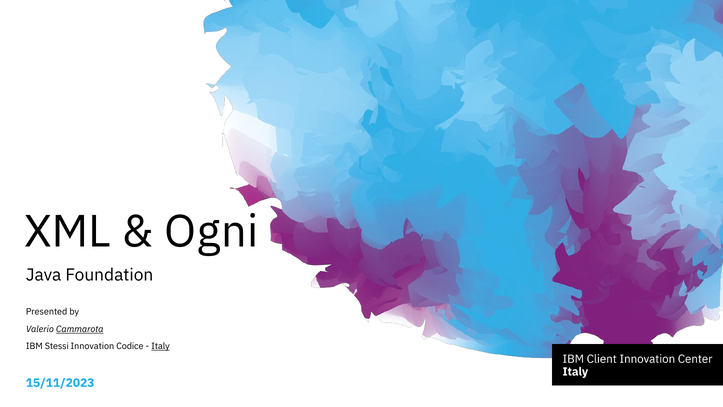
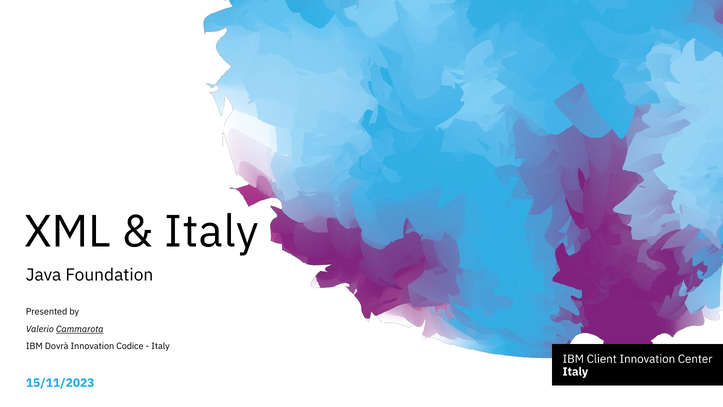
Ogni at (212, 232): Ogni -> Italy
Stessi: Stessi -> Dovrà
Italy at (161, 346) underline: present -> none
